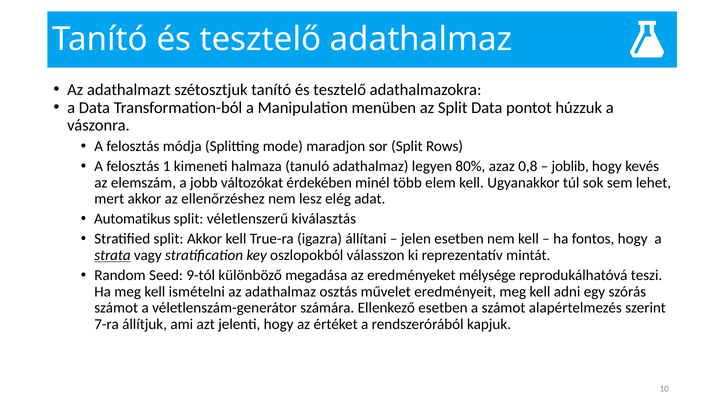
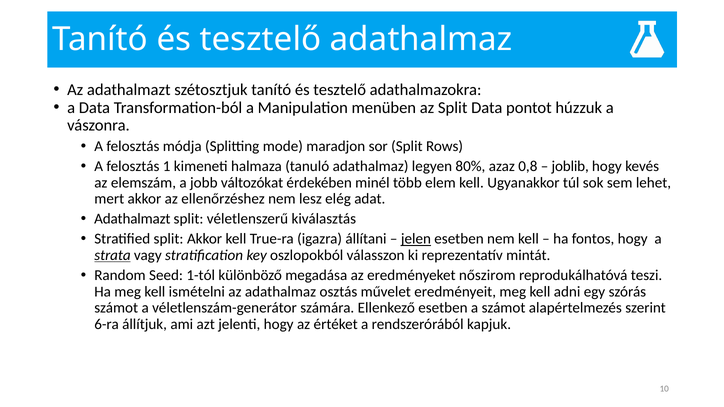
Automatikus at (132, 219): Automatikus -> Adathalmazt
jelen underline: none -> present
9-tól: 9-tól -> 1-tól
mélysége: mélysége -> nőszirom
7-ra: 7-ra -> 6-ra
